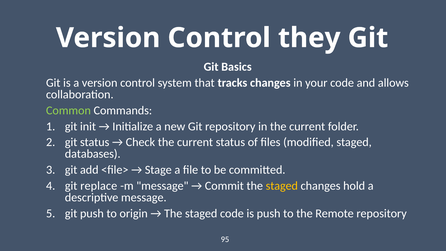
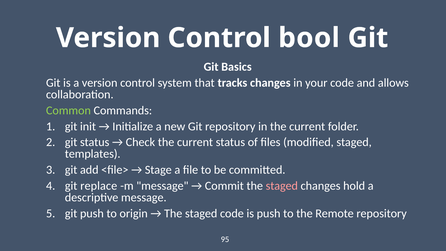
they: they -> bool
databases: databases -> templates
staged at (282, 186) colour: yellow -> pink
